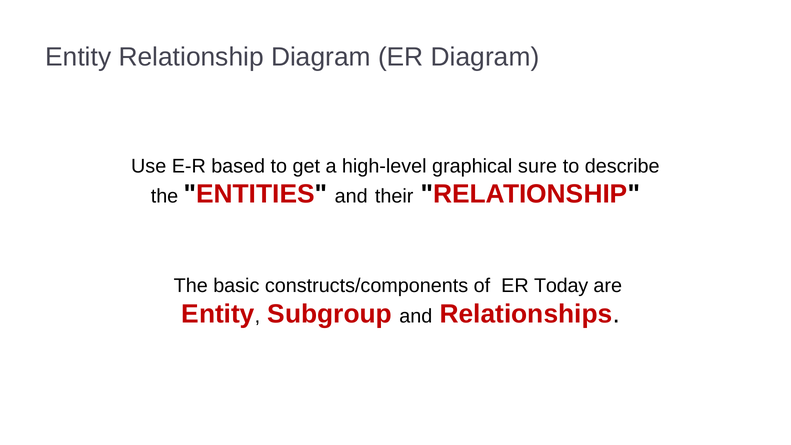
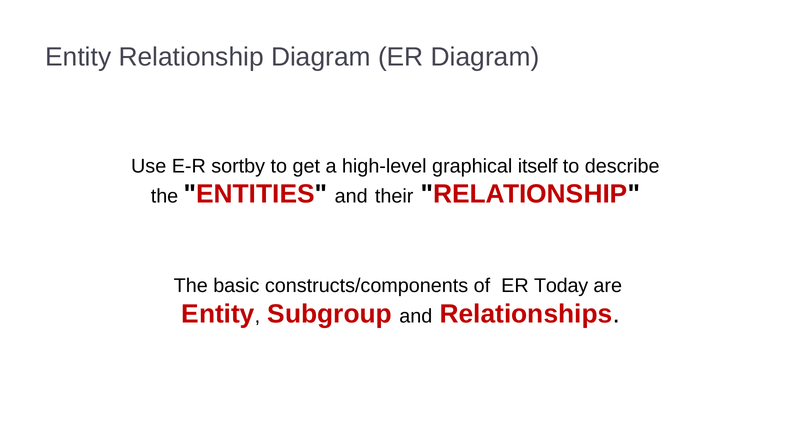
based: based -> sortby
sure: sure -> itself
